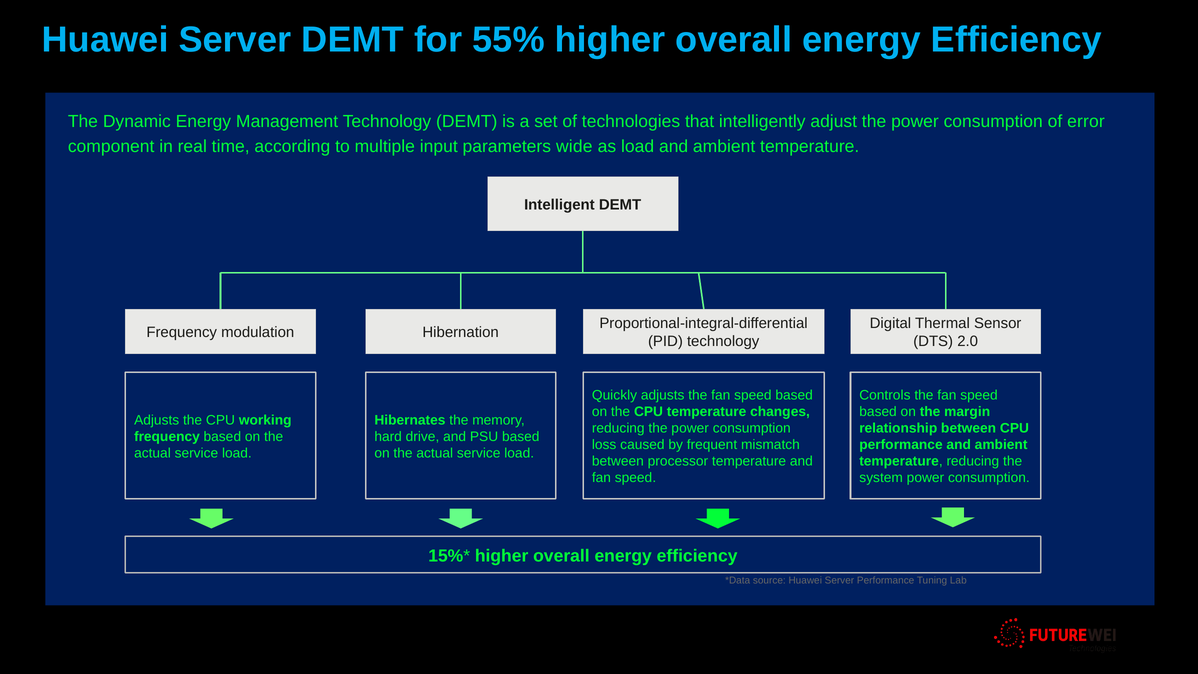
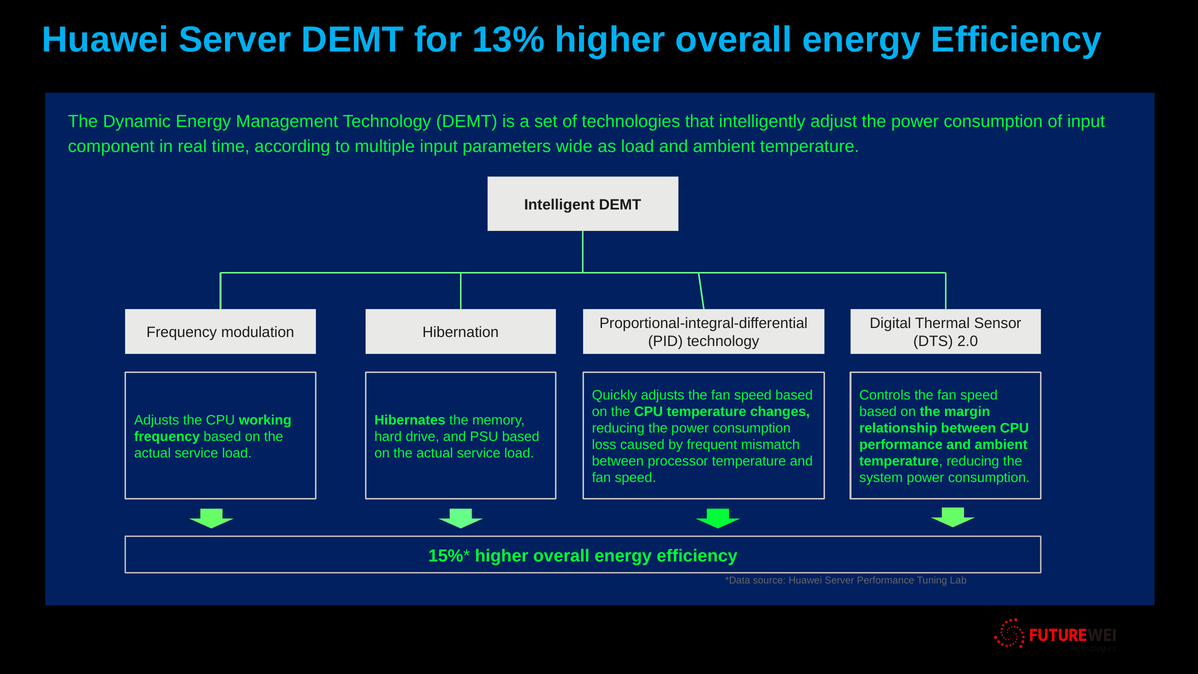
55%: 55% -> 13%
of error: error -> input
